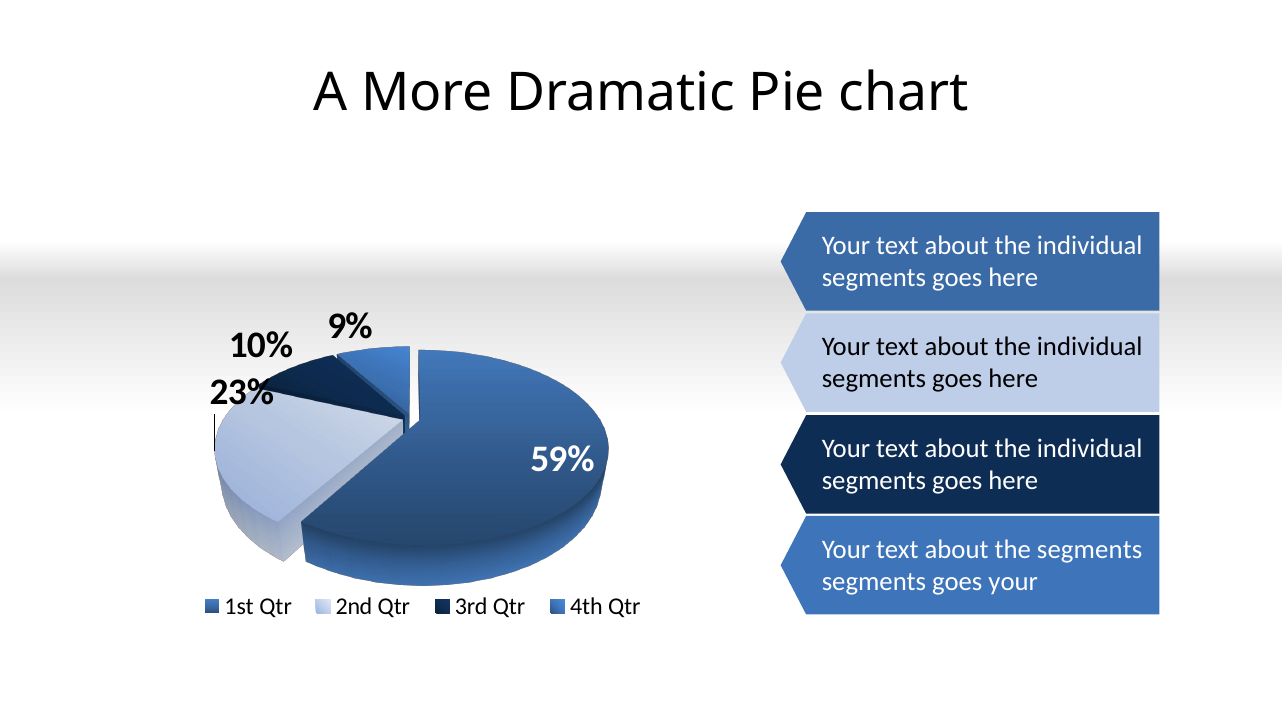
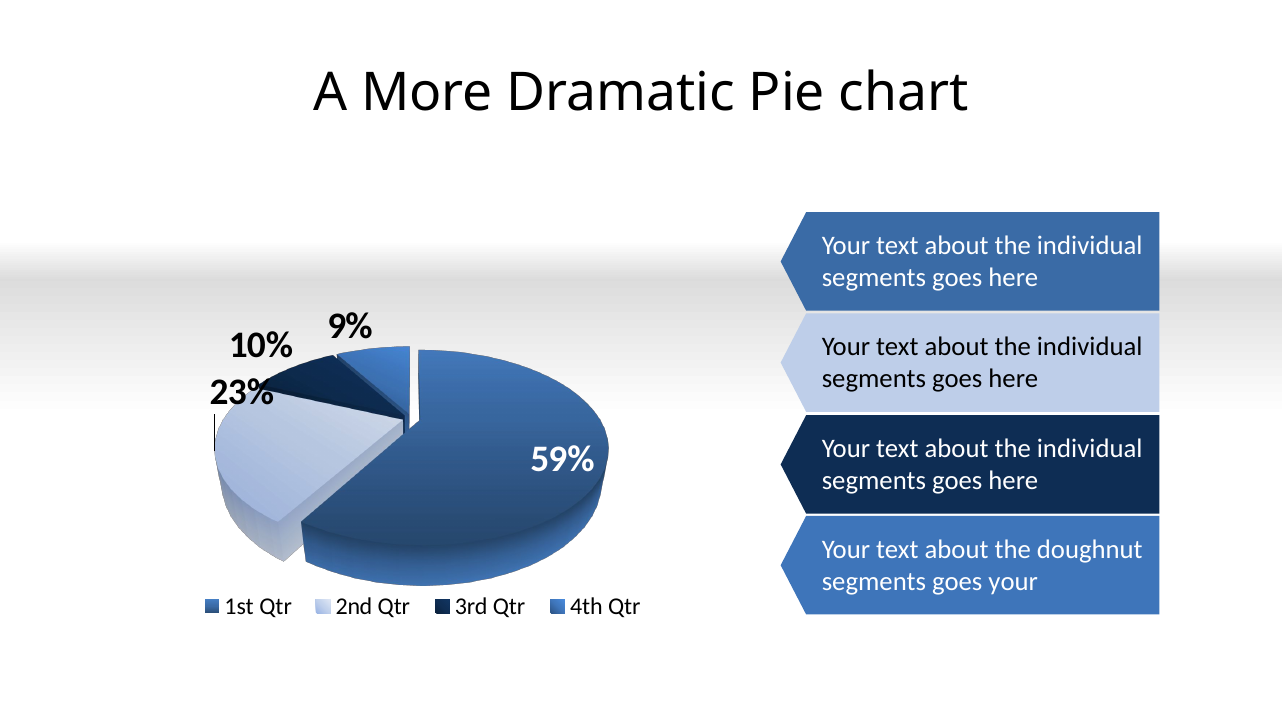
the segments: segments -> doughnut
